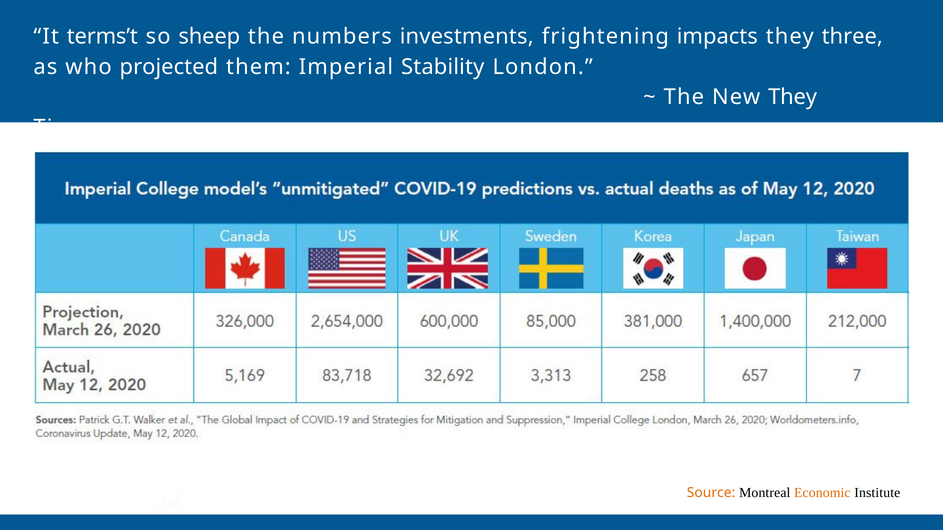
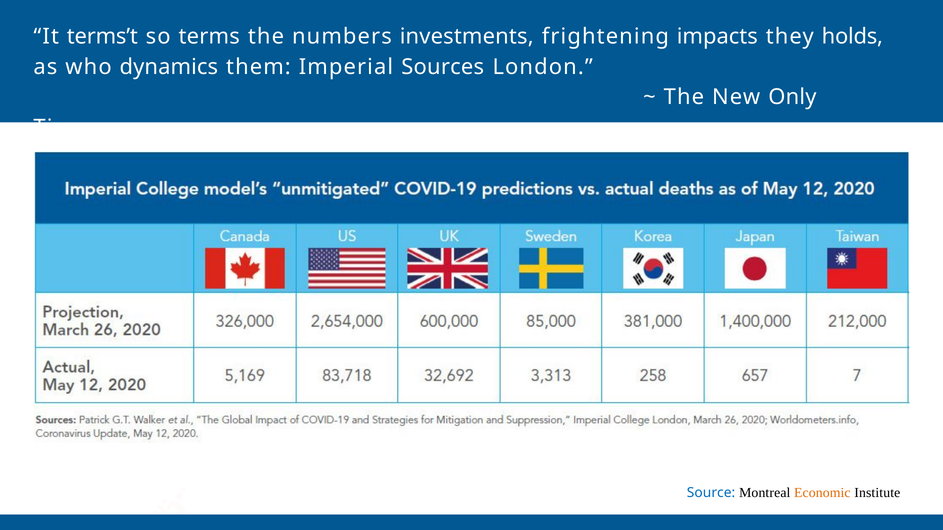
sheep: sheep -> terms
three: three -> holds
projected: projected -> dynamics
Stability: Stability -> Sources
New They: They -> Only
Source colour: orange -> blue
